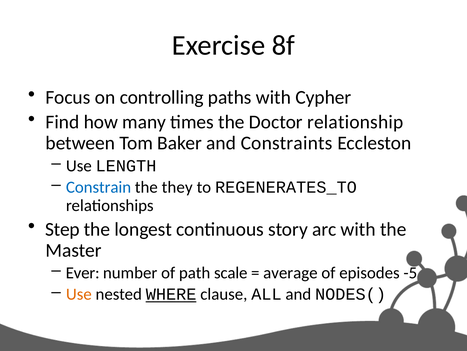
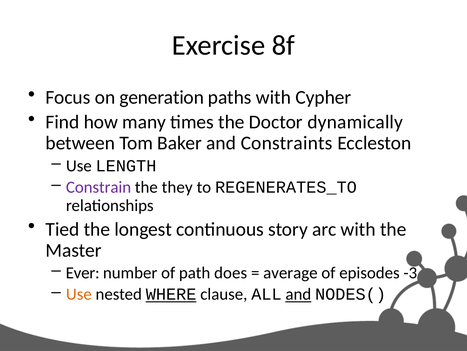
controlling: controlling -> generation
relationship: relationship -> dynamically
Constrain colour: blue -> purple
Step: Step -> Tied
scale: scale -> does
-5: -5 -> -3
and at (298, 294) underline: none -> present
